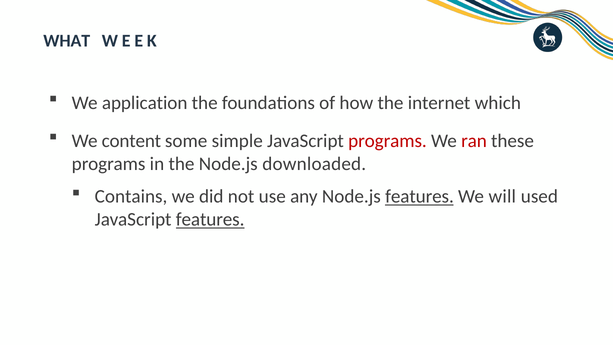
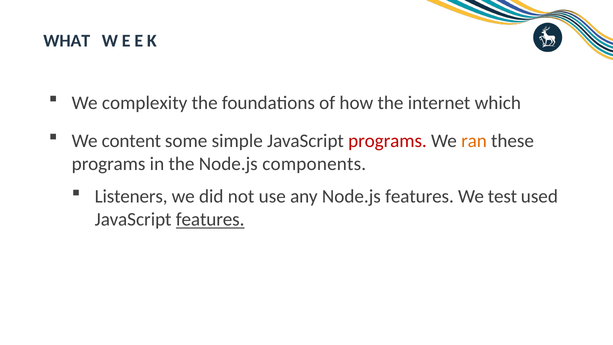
application: application -> complexity
ran colour: red -> orange
downloaded: downloaded -> components
Contains: Contains -> Listeners
features at (420, 197) underline: present -> none
will: will -> test
